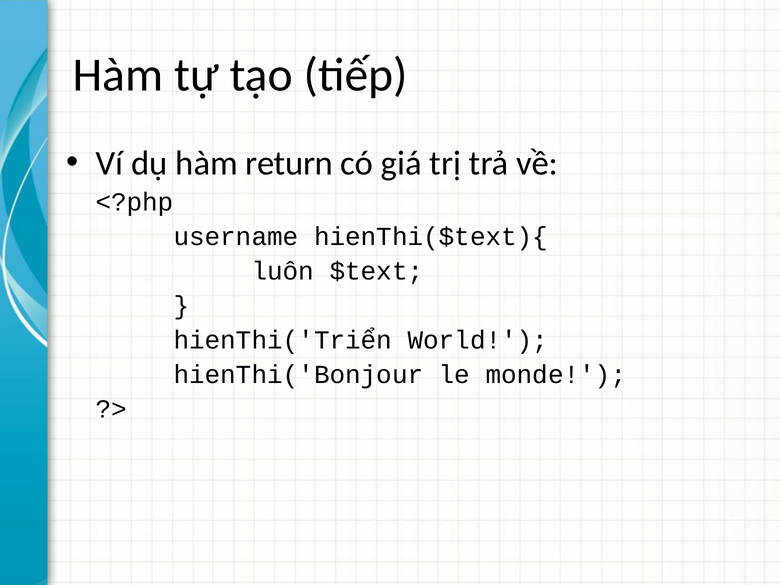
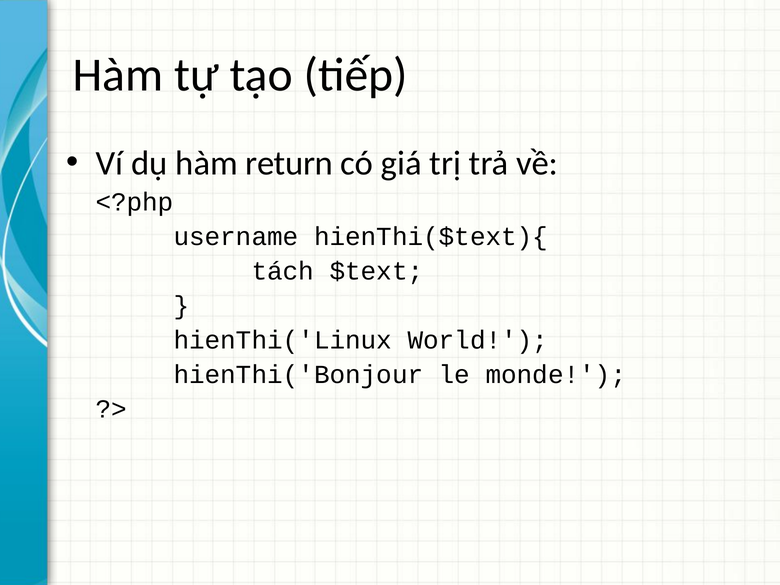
luôn: luôn -> tách
hienThi('Triển: hienThi('Triển -> hienThi('Linux
